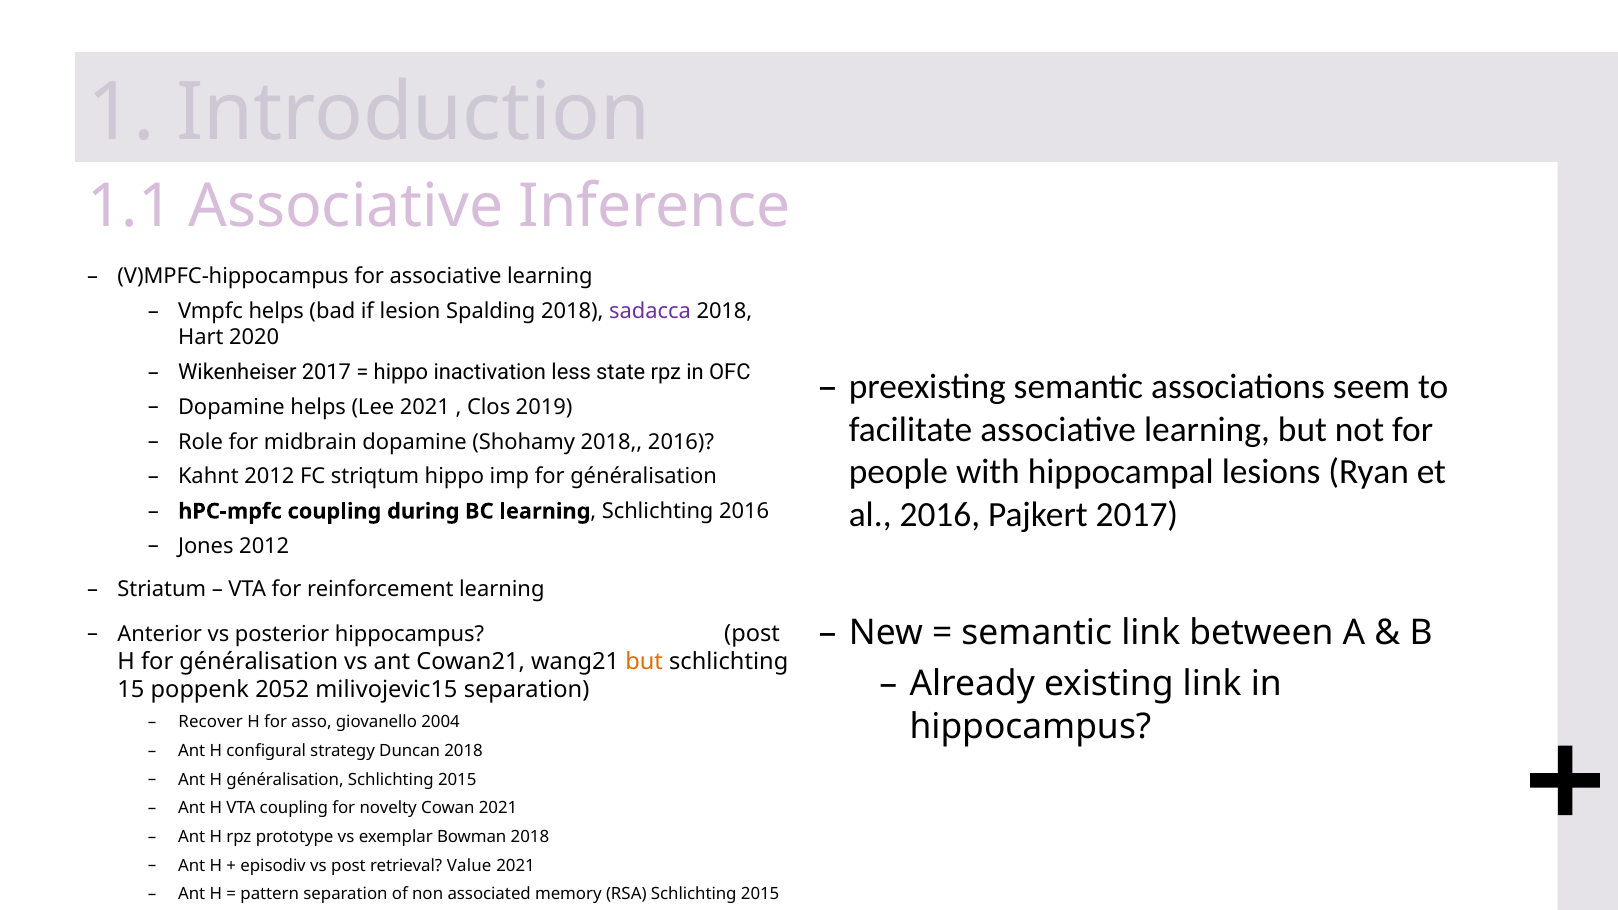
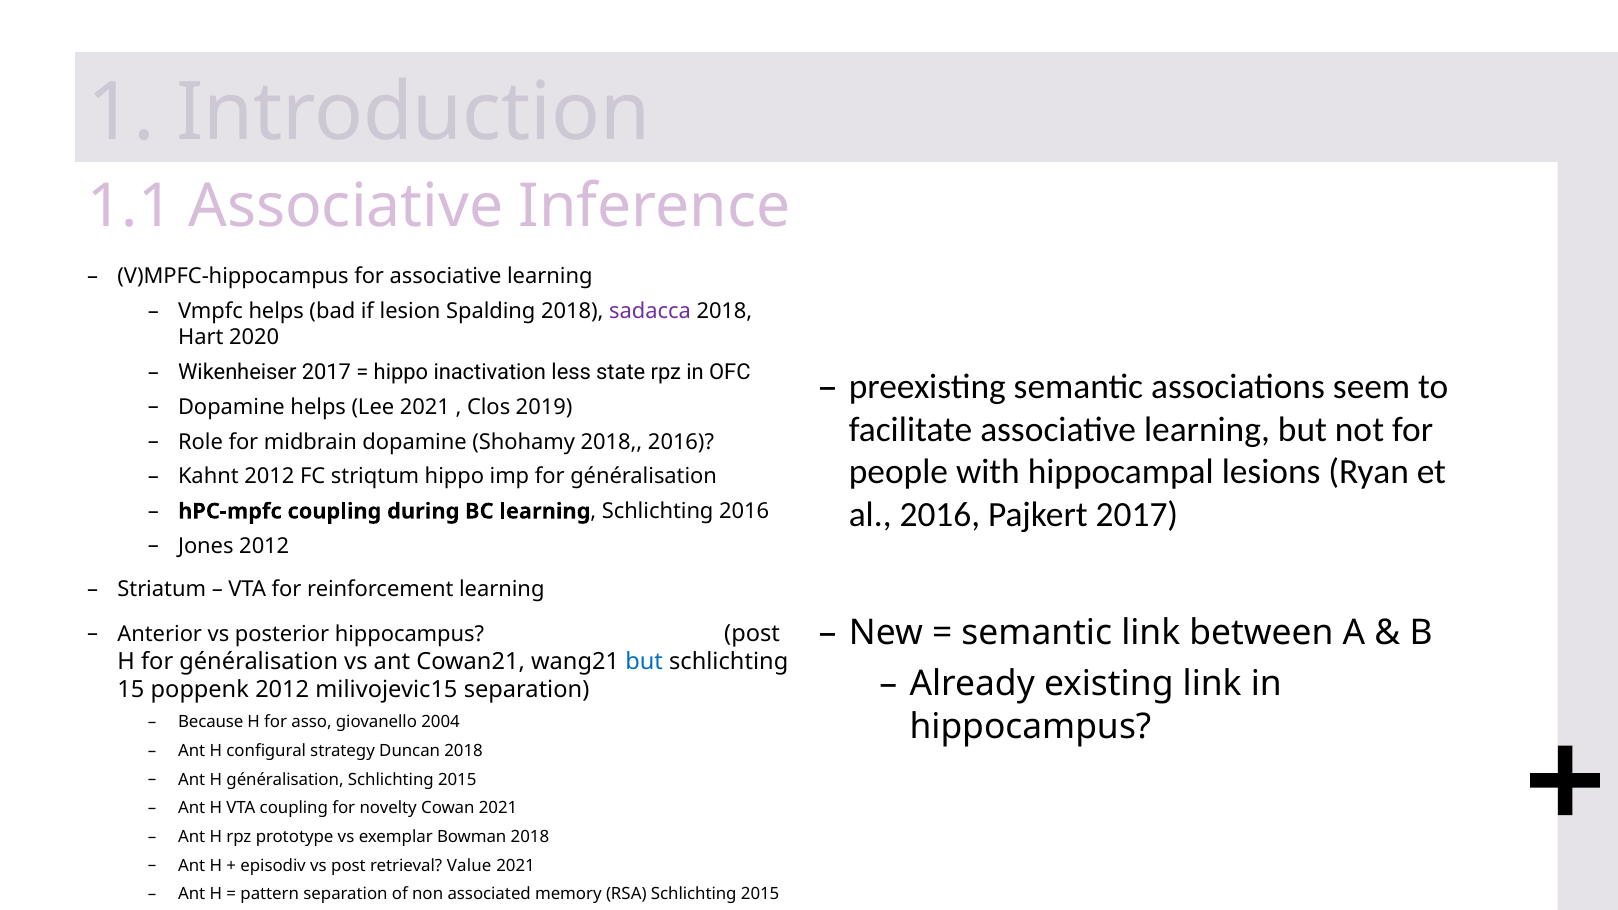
but at (644, 662) colour: orange -> blue
poppenk 2052: 2052 -> 2012
Recover: Recover -> Because
